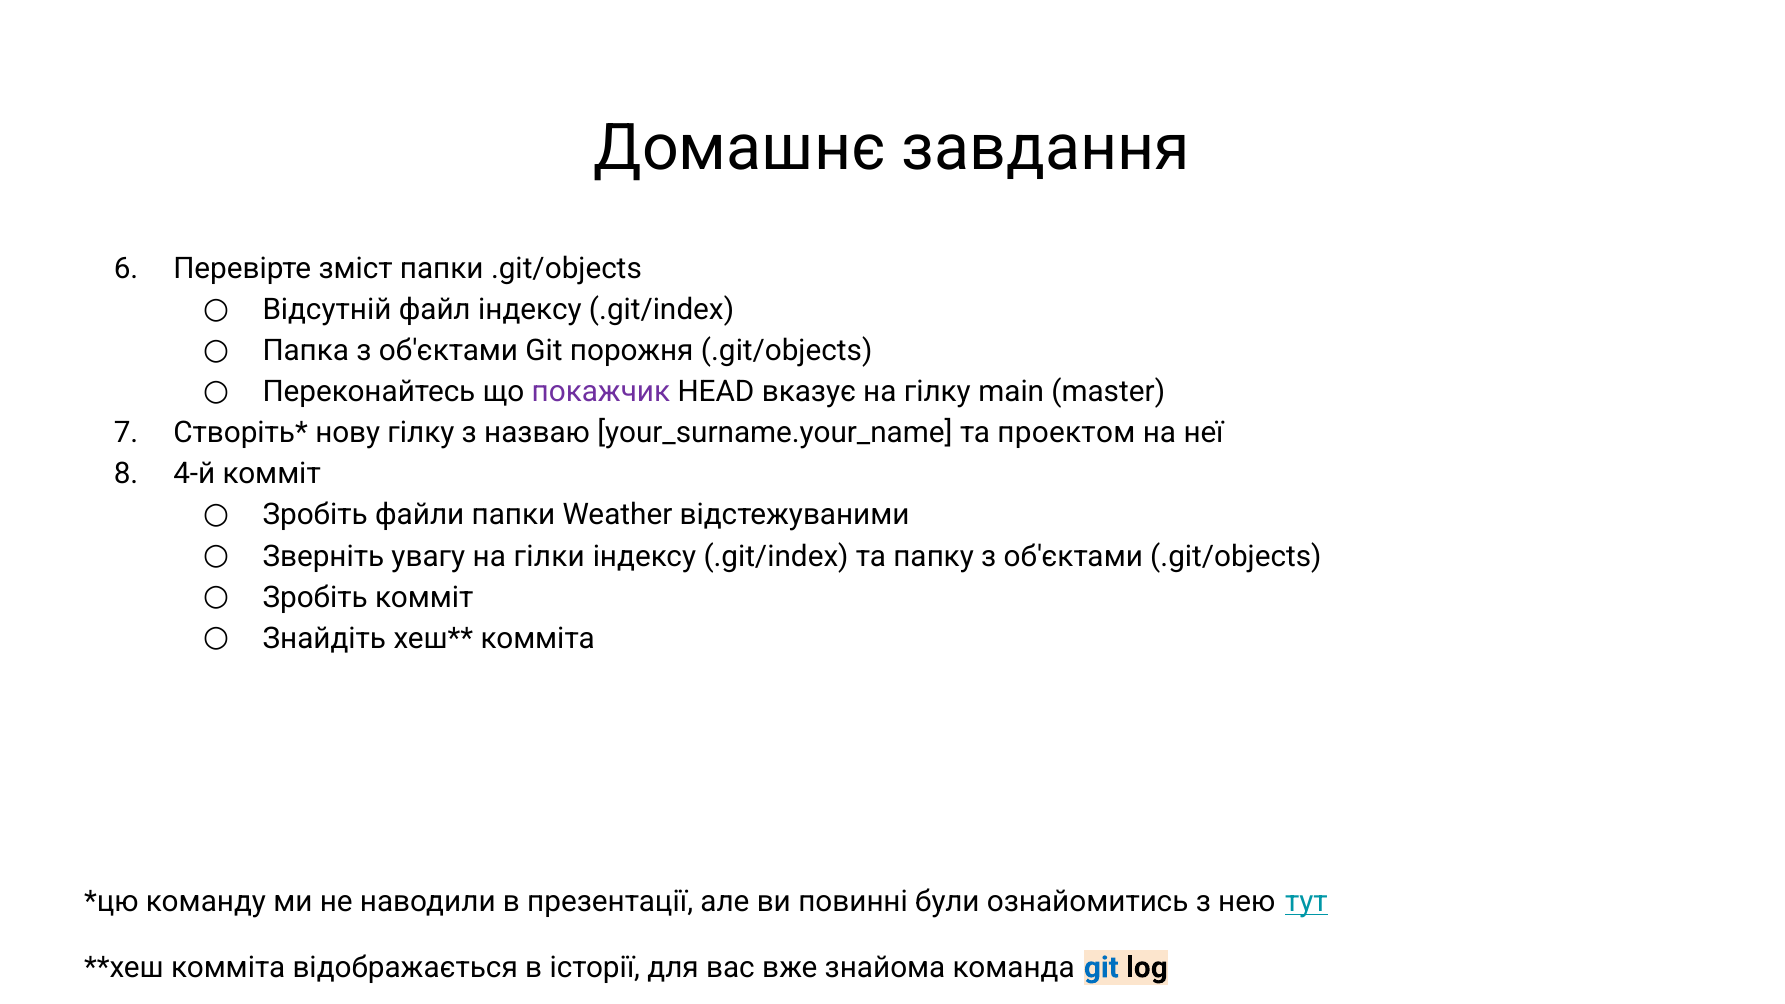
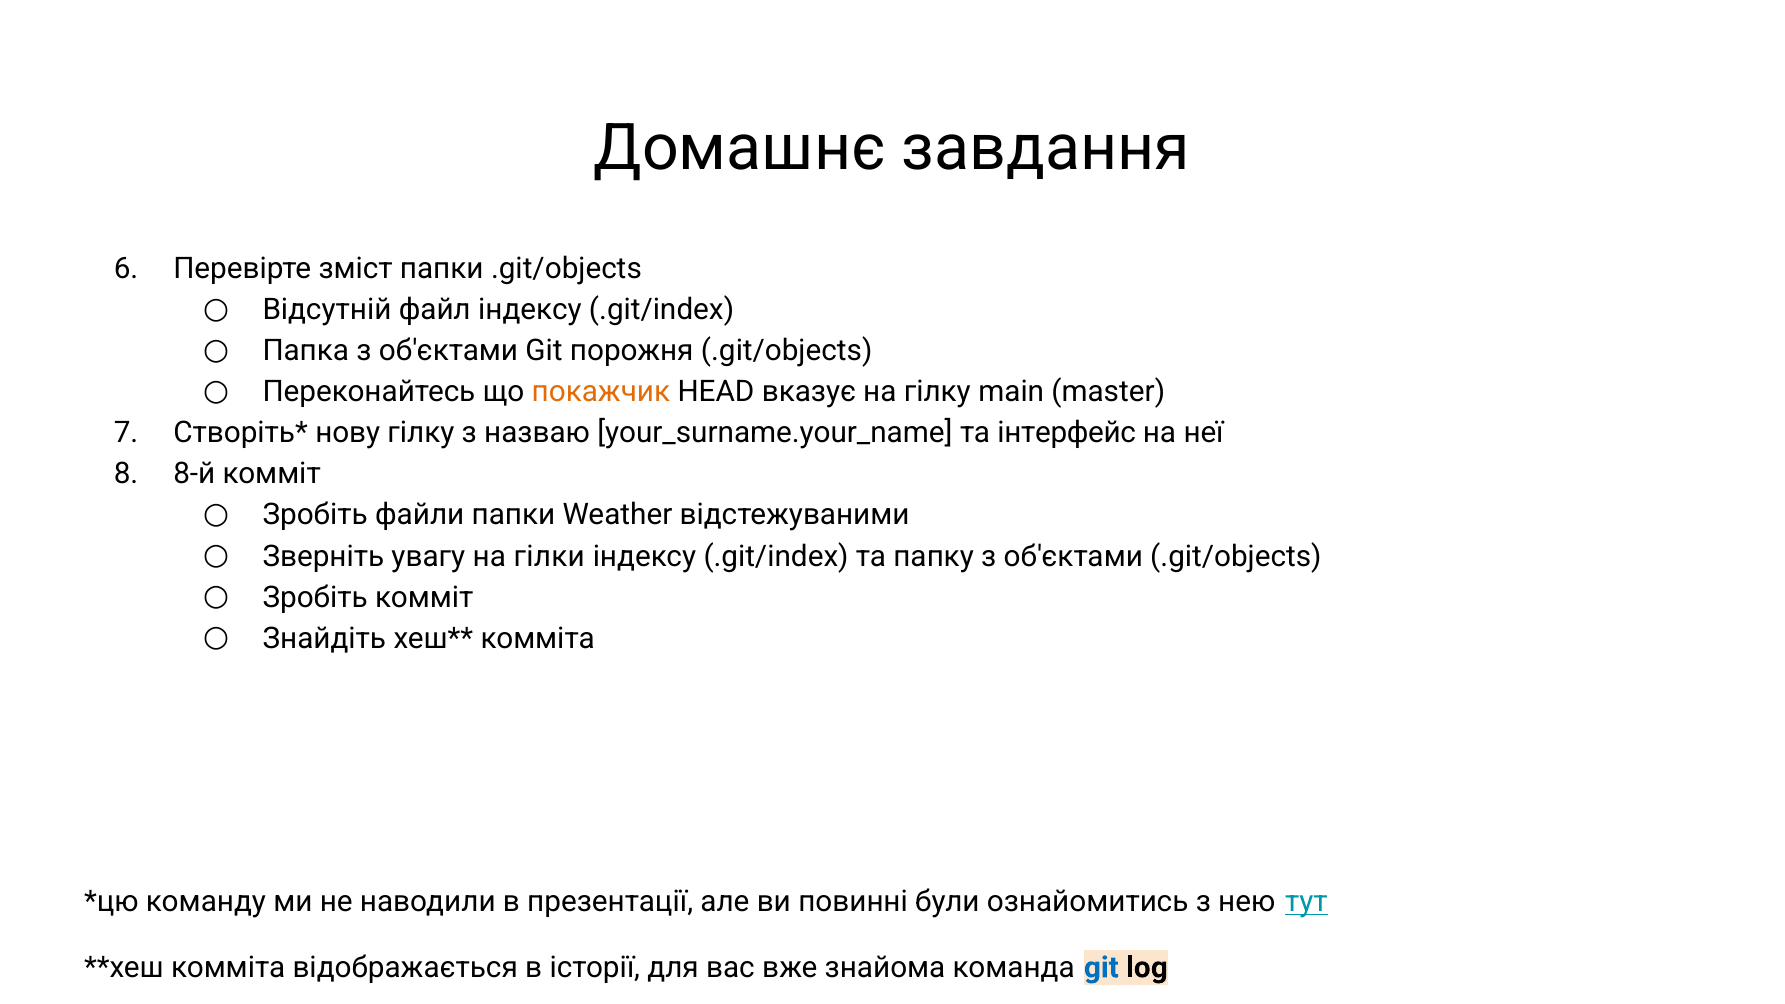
покажчик colour: purple -> orange
проектом: проектом -> інтерфейс
4-й: 4-й -> 8-й
